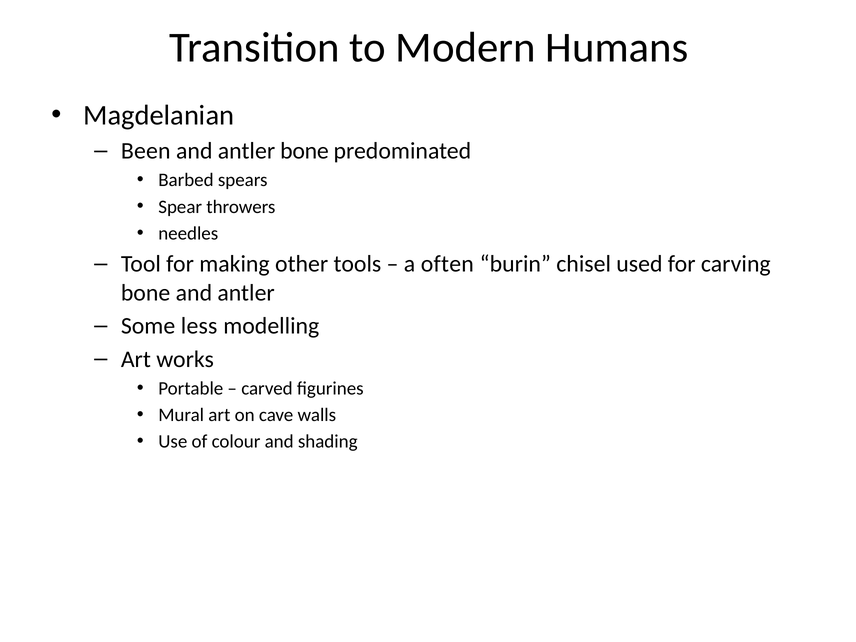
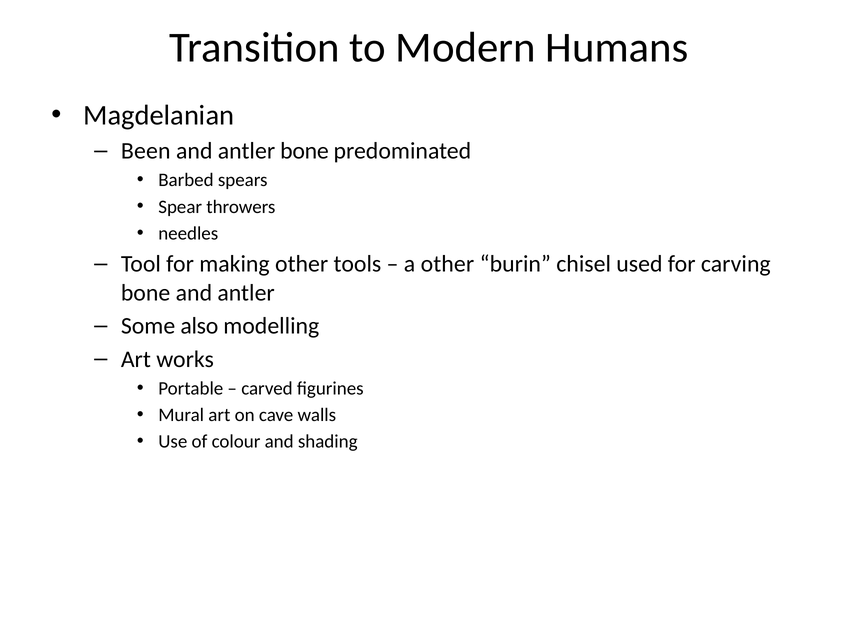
a often: often -> other
less: less -> also
